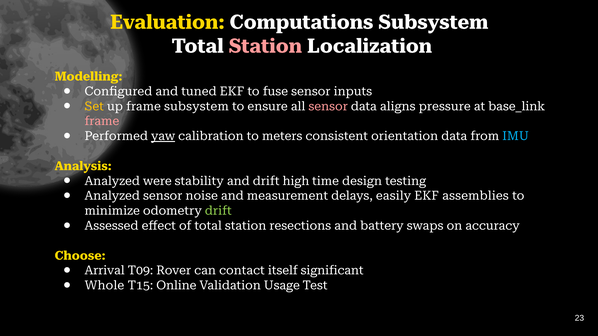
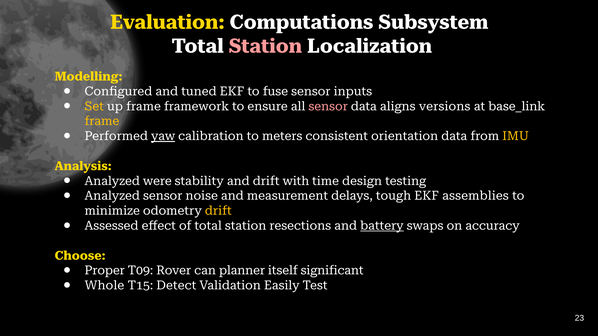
frame subsystem: subsystem -> framework
pressure: pressure -> versions
frame at (102, 121) colour: pink -> yellow
IMU colour: light blue -> yellow
high: high -> with
easily: easily -> tough
drift at (218, 211) colour: light green -> yellow
battery underline: none -> present
Arrival: Arrival -> Proper
contact: contact -> planner
Online: Online -> Detect
Usage: Usage -> Easily
